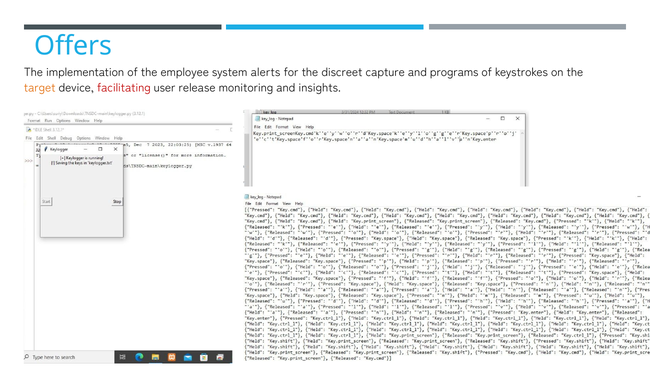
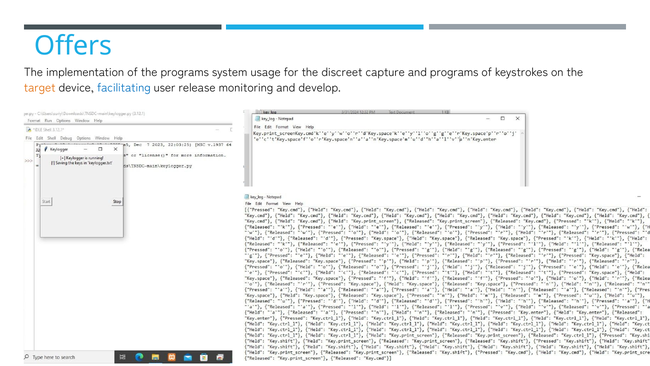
the employee: employee -> programs
alerts: alerts -> usage
facilitating colour: red -> blue
insights: insights -> develop
